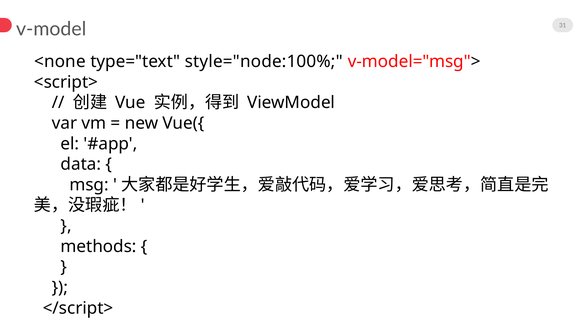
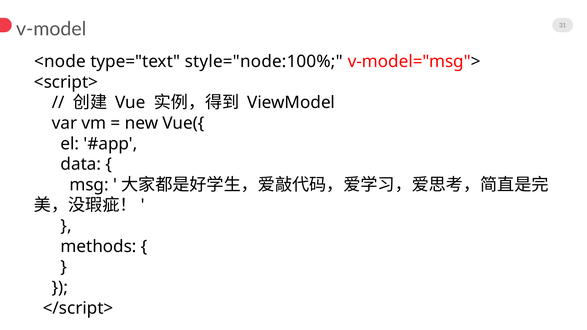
<none: <none -> <node
